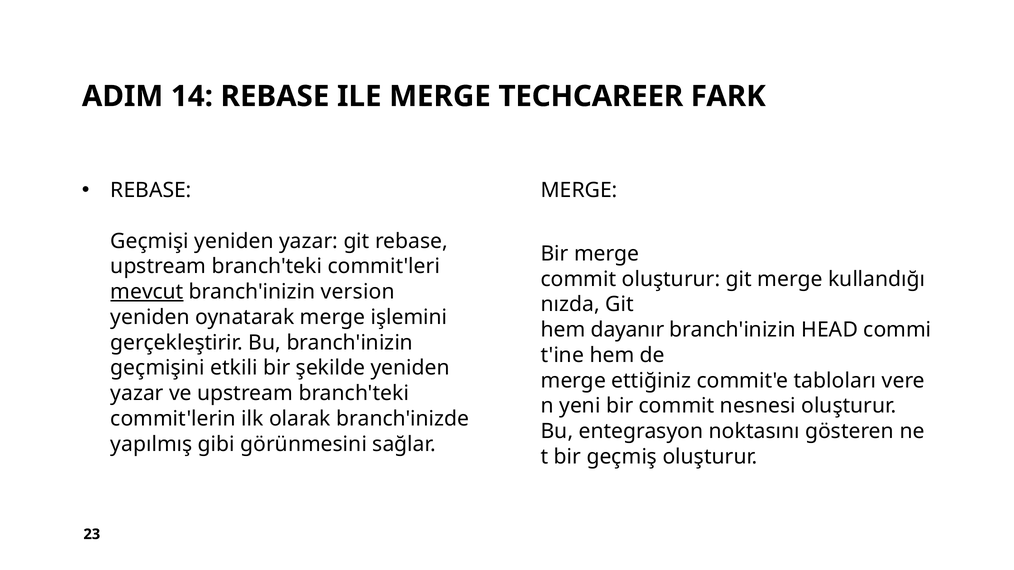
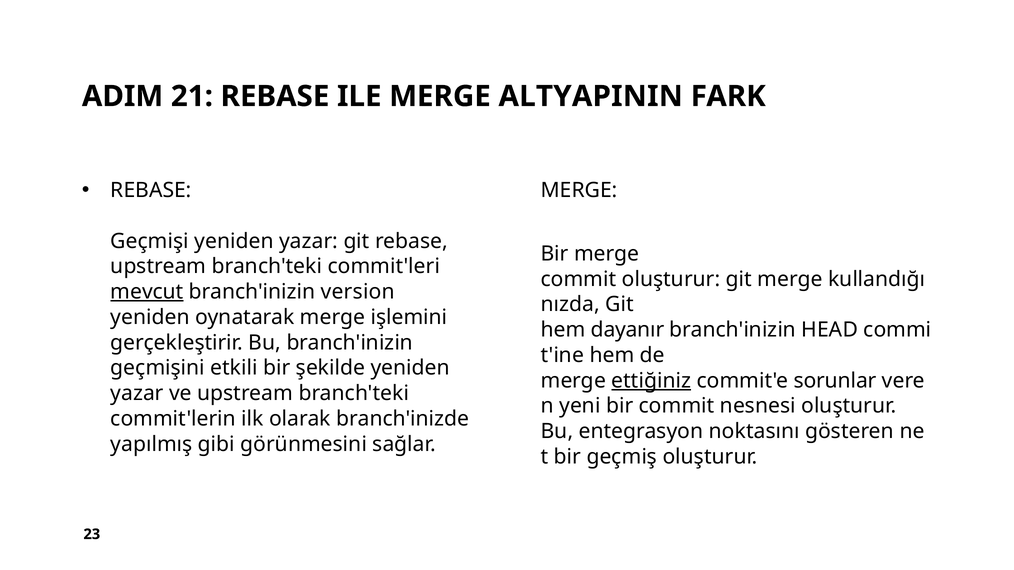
14: 14 -> 21
TECHCAREER: TECHCAREER -> ALTYAPININ
ettiğiniz underline: none -> present
tabloları: tabloları -> sorunlar
